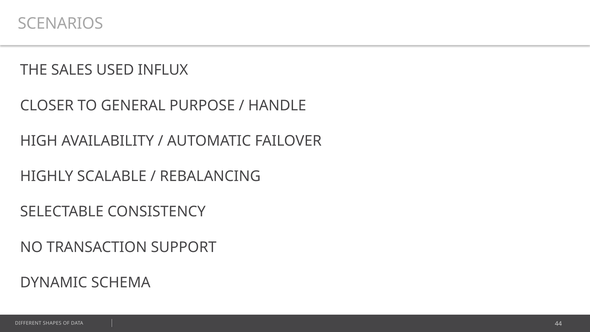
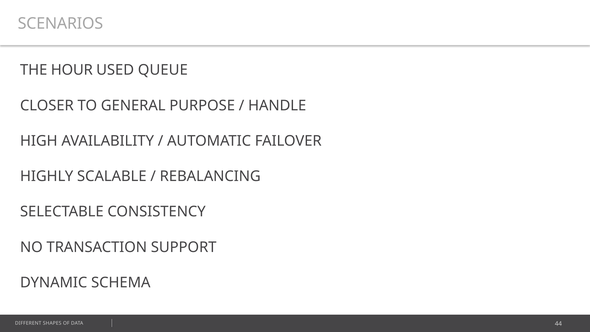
SALES: SALES -> HOUR
INFLUX: INFLUX -> QUEUE
